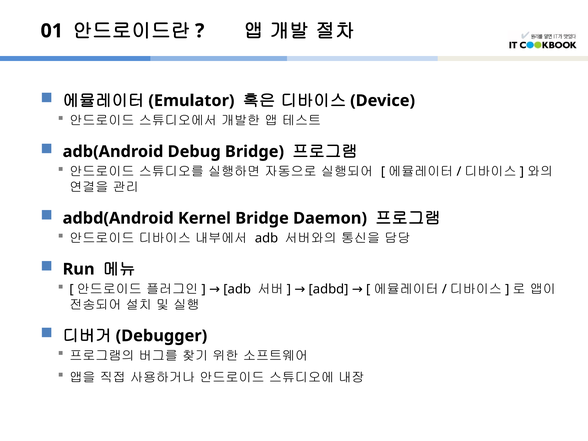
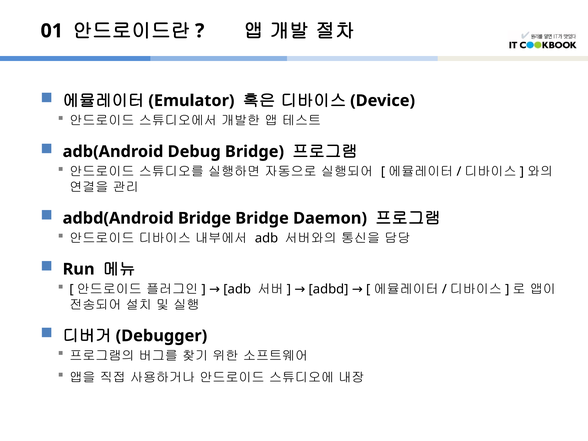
adbd(Android Kernel: Kernel -> Bridge
